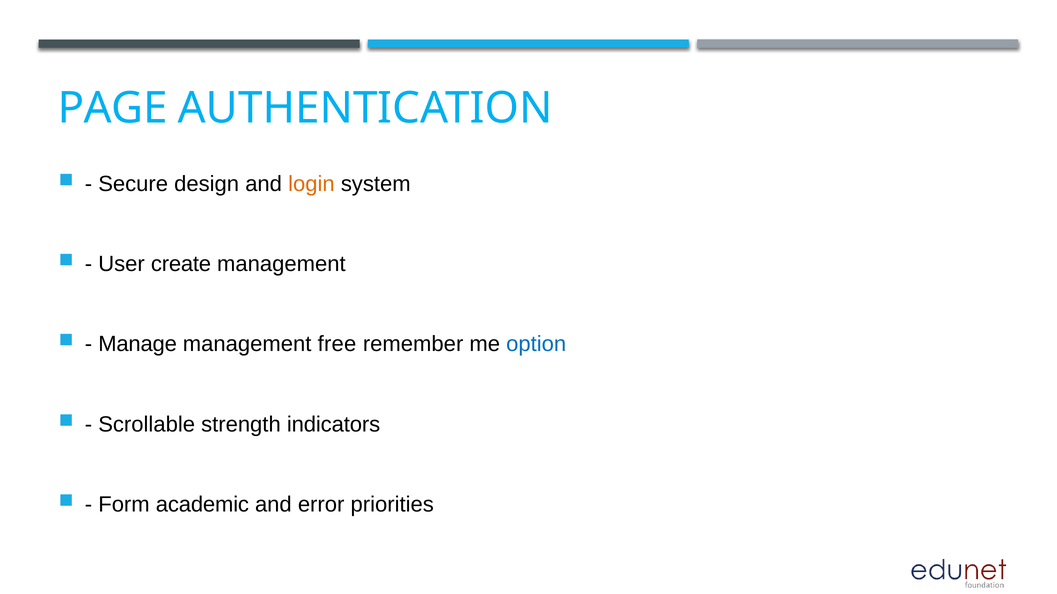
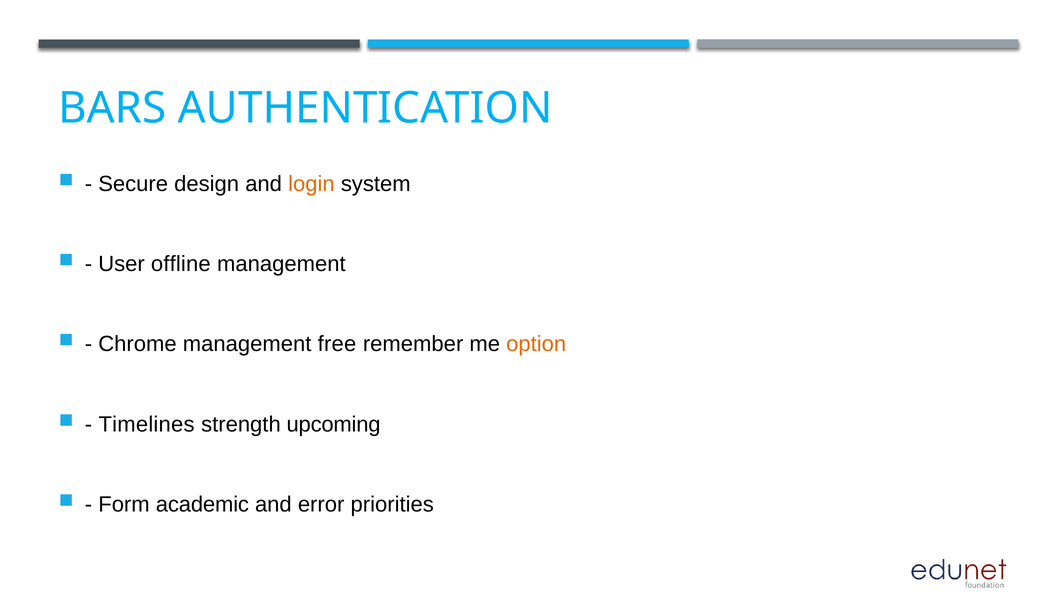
PAGE: PAGE -> BARS
create: create -> offline
Manage: Manage -> Chrome
option colour: blue -> orange
Scrollable: Scrollable -> Timelines
indicators: indicators -> upcoming
